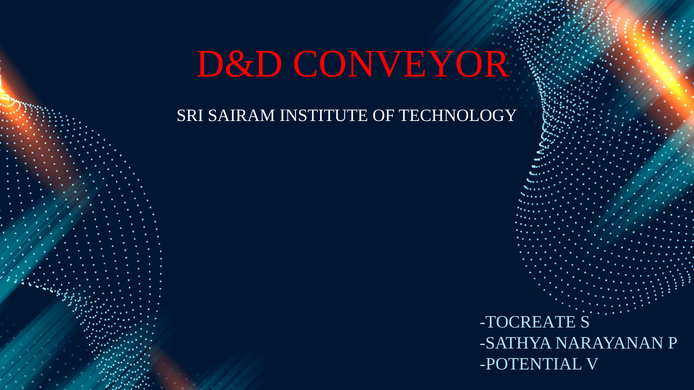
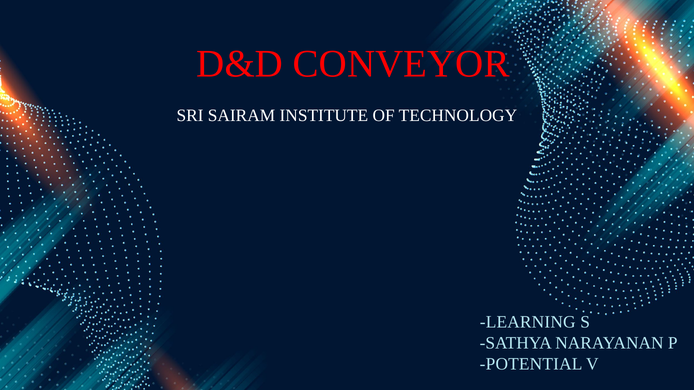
TOCREATE: TOCREATE -> LEARNING
